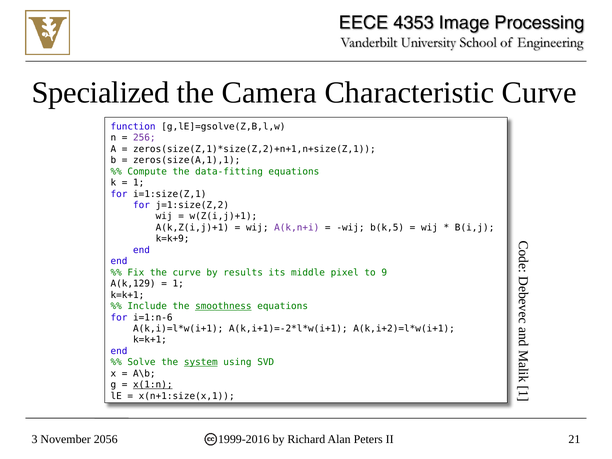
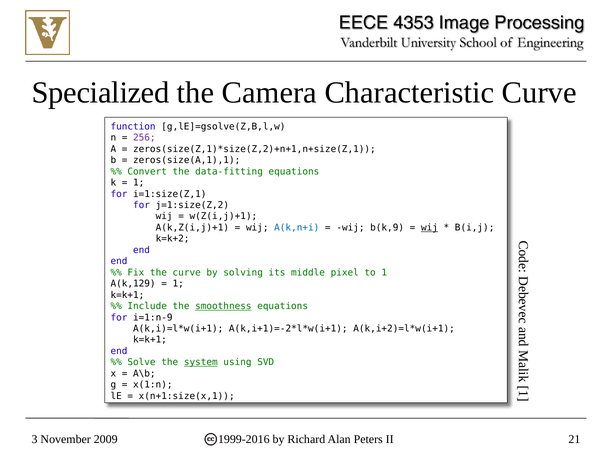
Compute: Compute -> Convert
A(k,n+i colour: purple -> blue
b(k,5: b(k,5 -> b(k,9
wij at (430, 228) underline: none -> present
k=k+9: k=k+9 -> k=k+2
results: results -> solving
to 9: 9 -> 1
i=1:n-6: i=1:n-6 -> i=1:n-9
x(1:n underline: present -> none
2056: 2056 -> 2009
